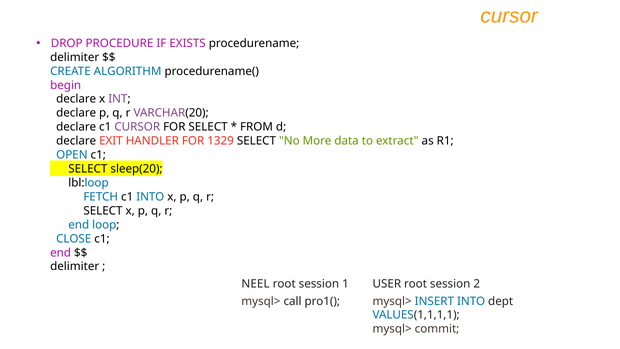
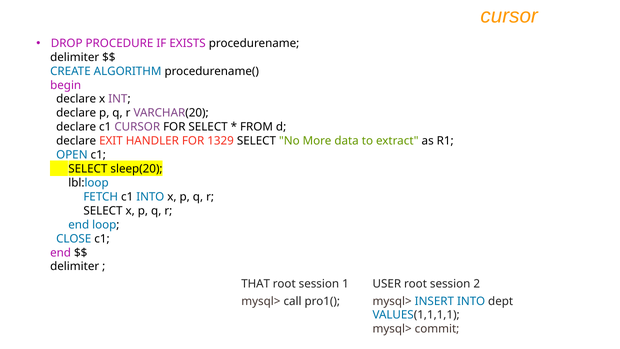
NEEL: NEEL -> THAT
